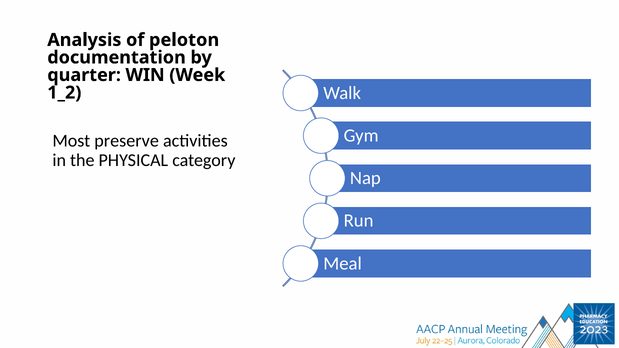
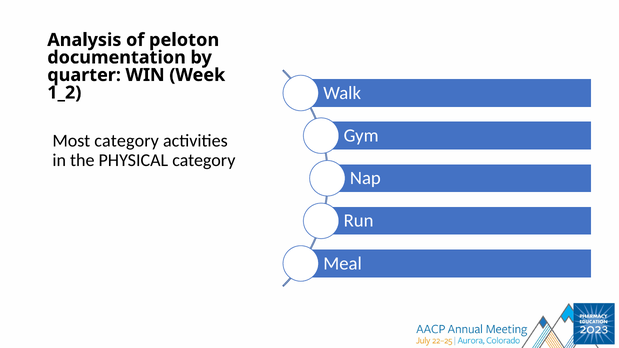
Most preserve: preserve -> category
